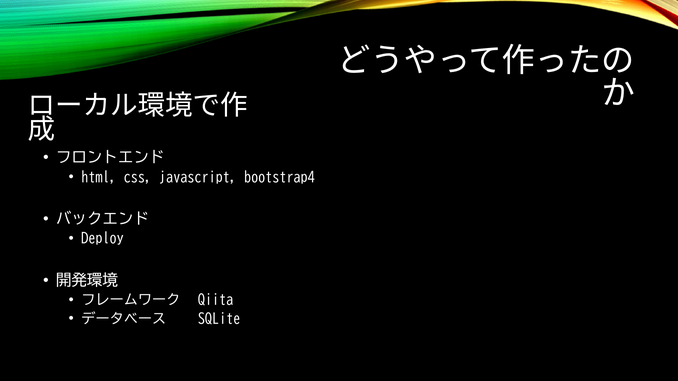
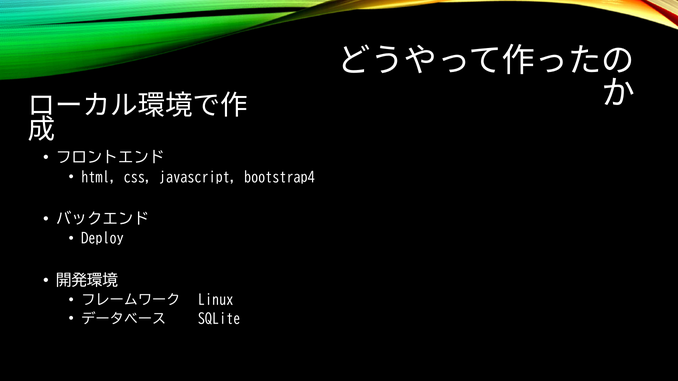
Qiita: Qiita -> Linux
